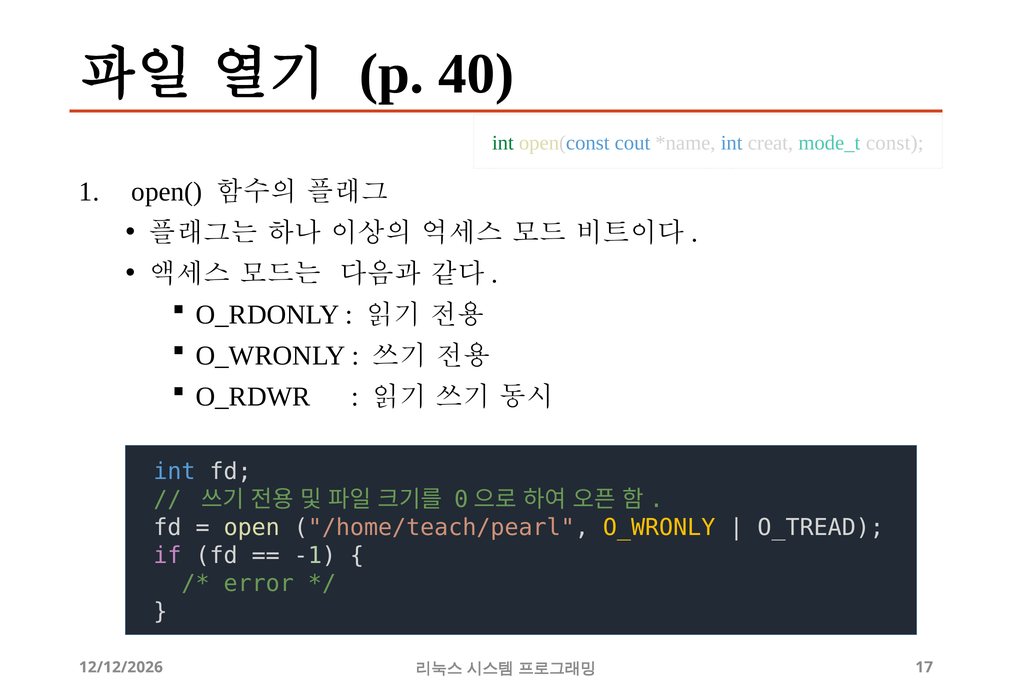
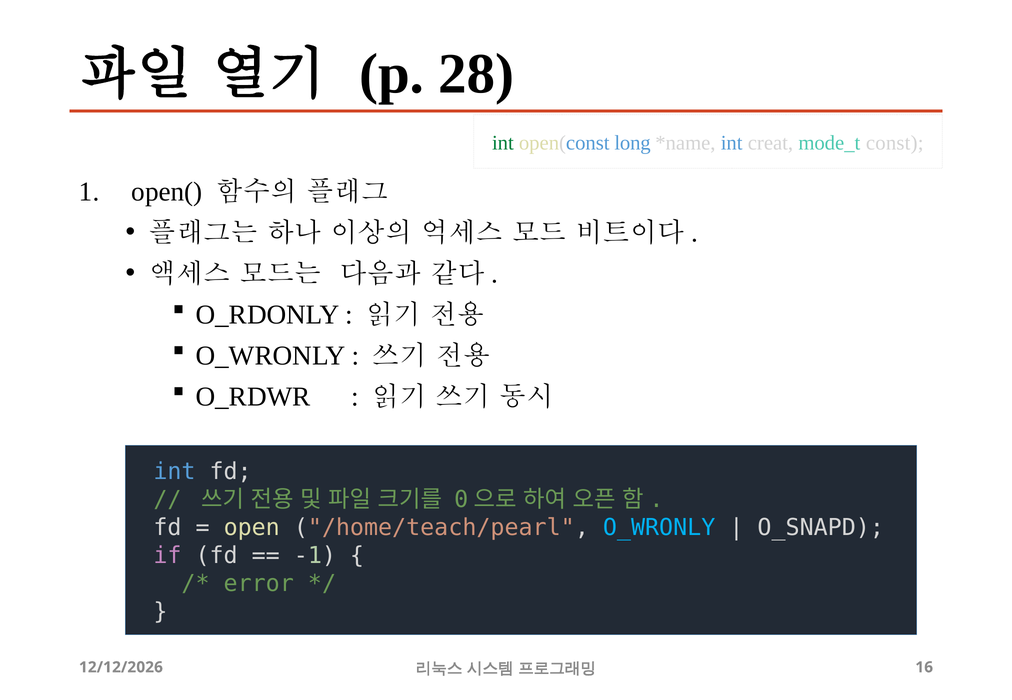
40: 40 -> 28
cout: cout -> long
O_WRONLY at (659, 528) colour: yellow -> light blue
O_TREAD: O_TREAD -> O_SNAPD
17: 17 -> 16
